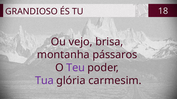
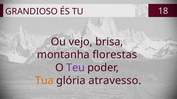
pássaros: pássaros -> florestas
Tua colour: purple -> orange
carmesim: carmesim -> atravesso
